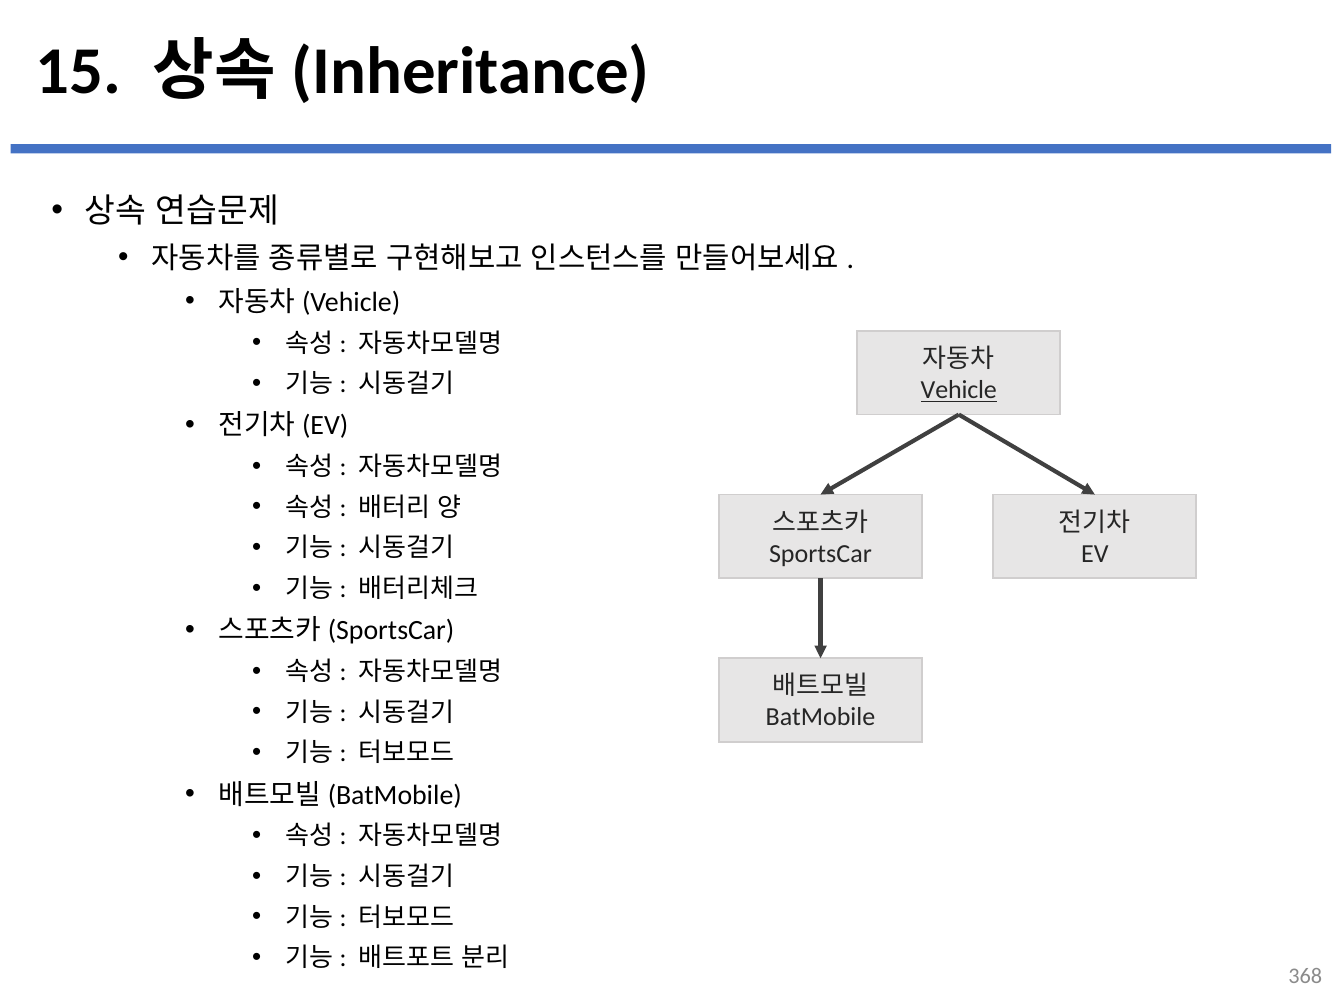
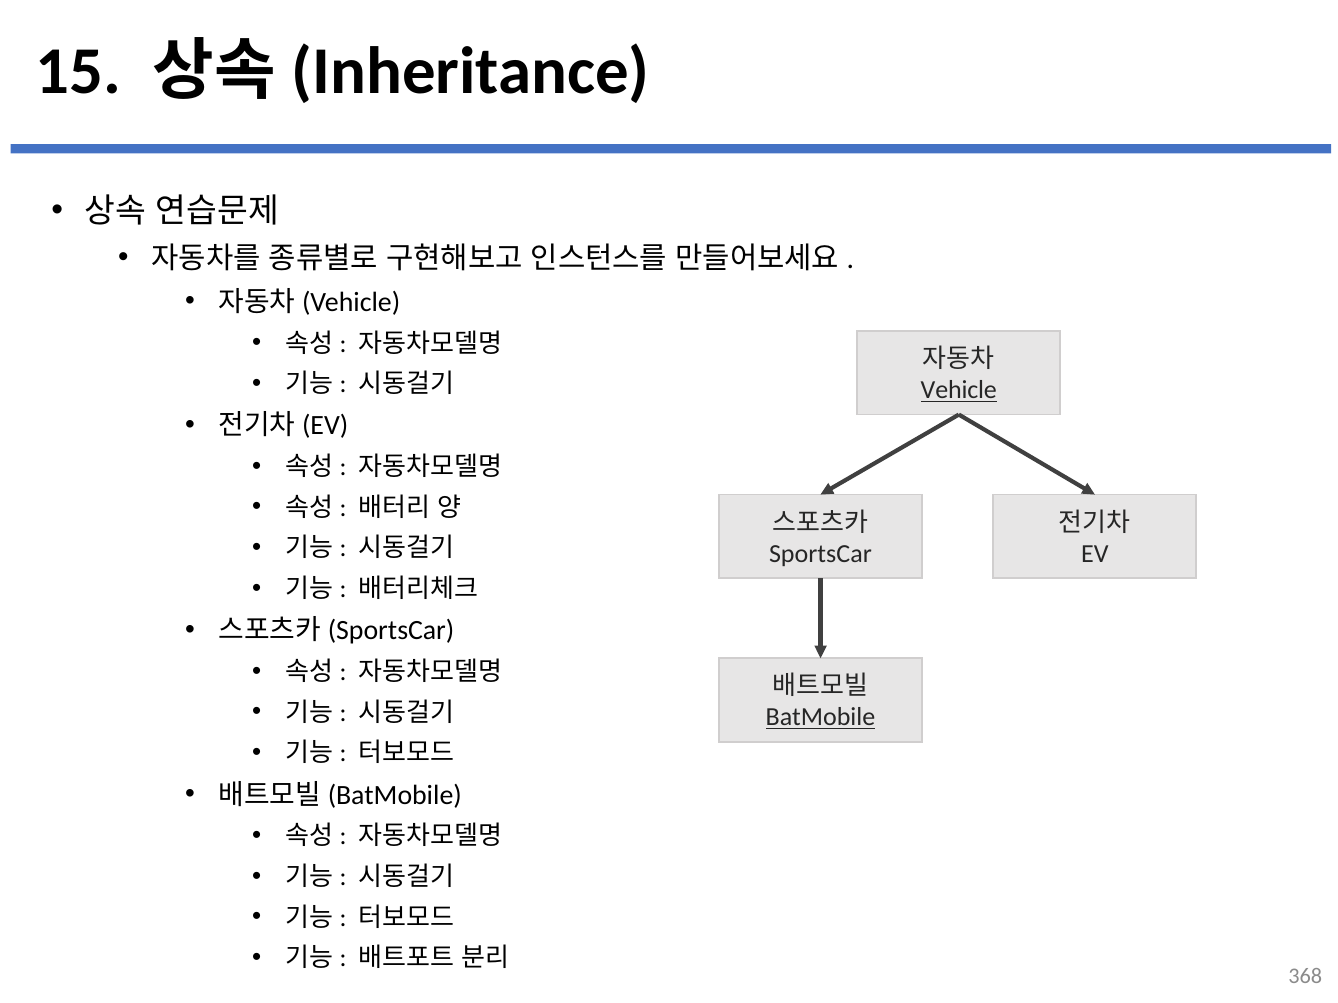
BatMobile underline: none -> present
